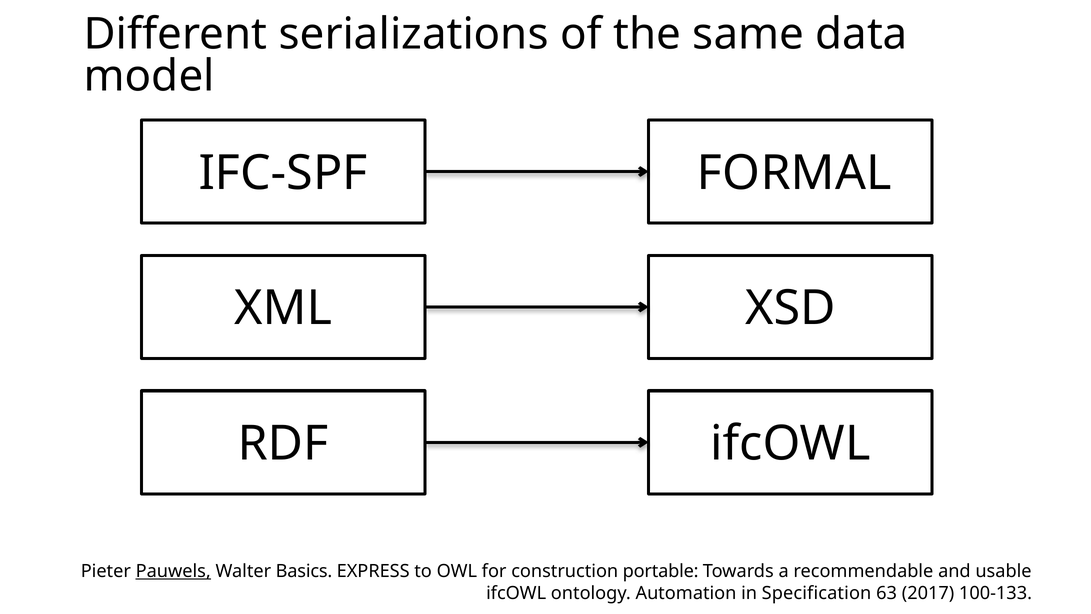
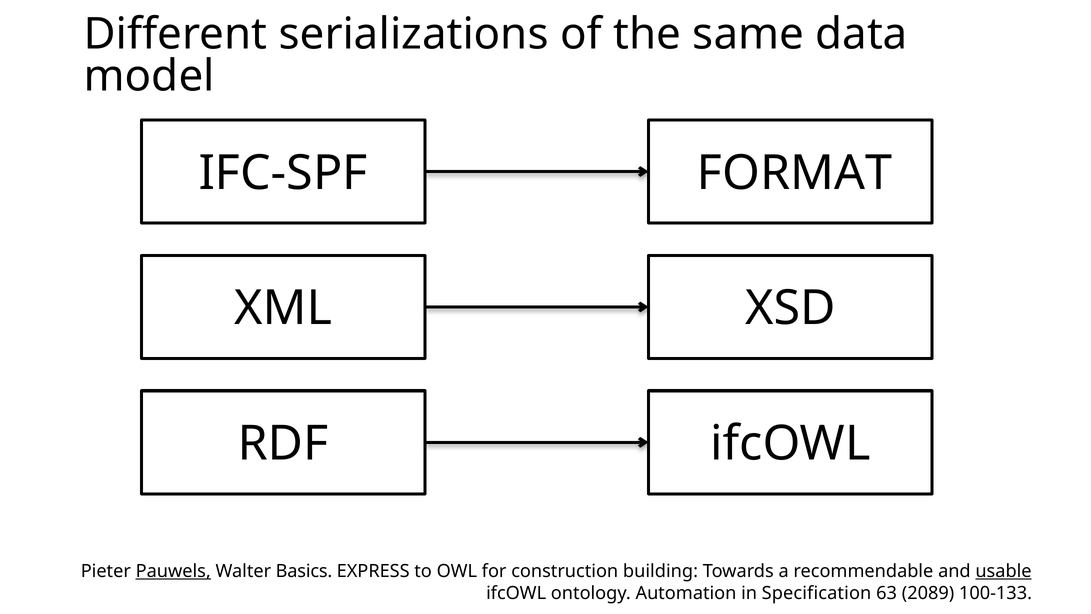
FORMAL: FORMAL -> FORMAT
portable: portable -> building
usable underline: none -> present
2017: 2017 -> 2089
